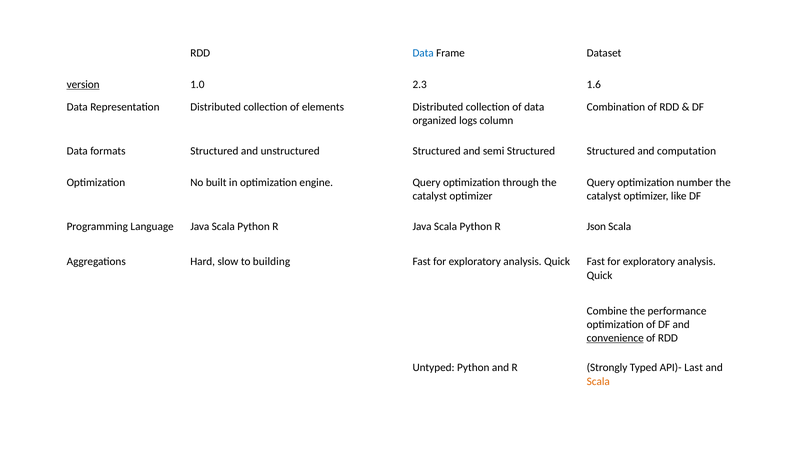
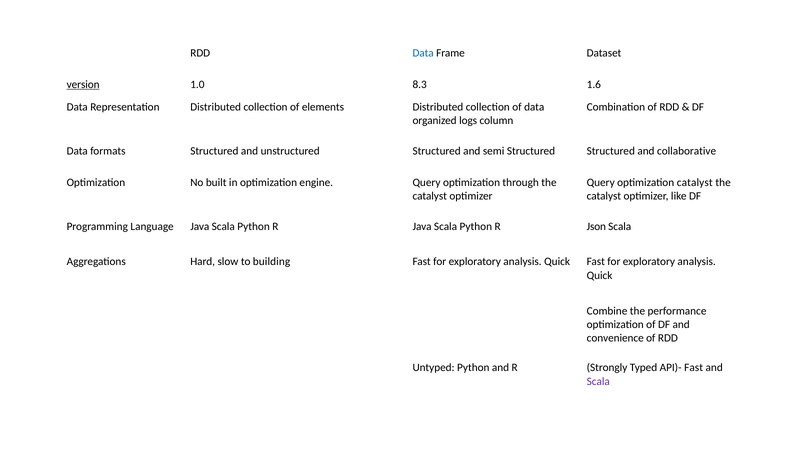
2.3: 2.3 -> 8.3
computation: computation -> collaborative
optimization number: number -> catalyst
convenience underline: present -> none
API)- Last: Last -> Fast
Scala at (598, 381) colour: orange -> purple
